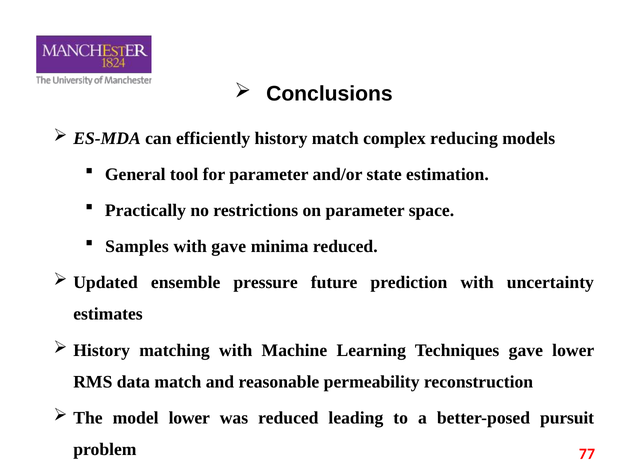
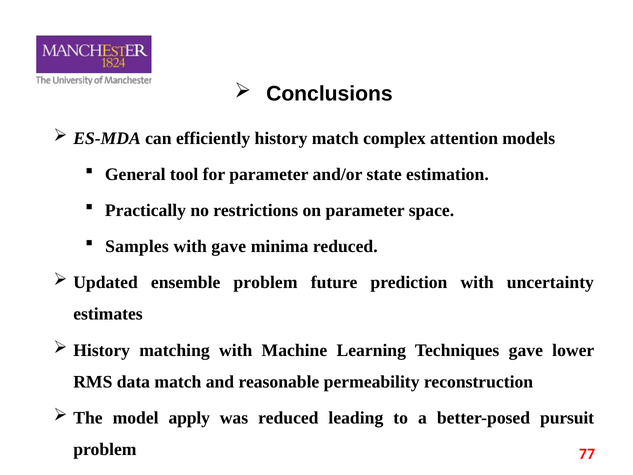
reducing: reducing -> attention
ensemble pressure: pressure -> problem
model lower: lower -> apply
